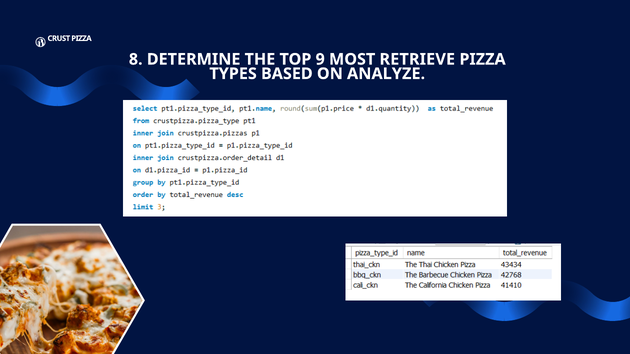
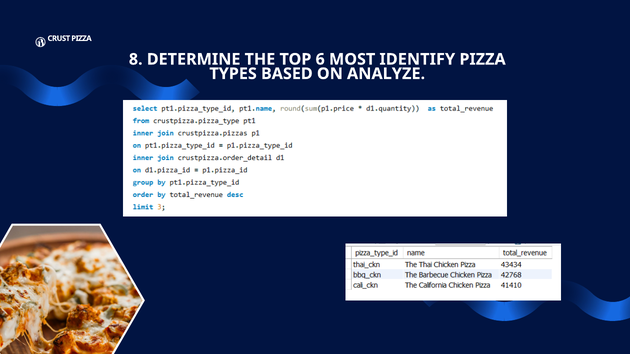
9: 9 -> 6
RETRIEVE: RETRIEVE -> IDENTIFY
